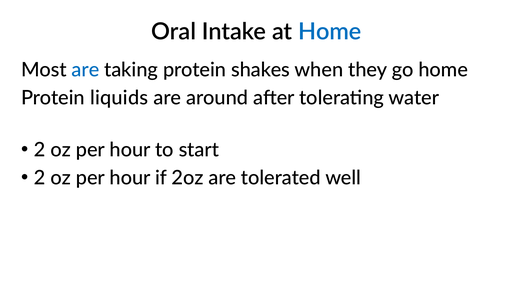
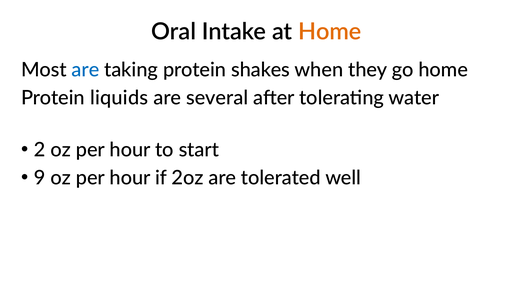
Home at (330, 32) colour: blue -> orange
around: around -> several
2 at (40, 178): 2 -> 9
